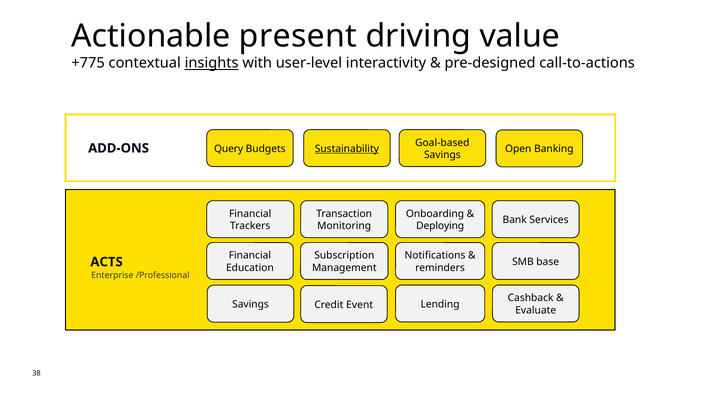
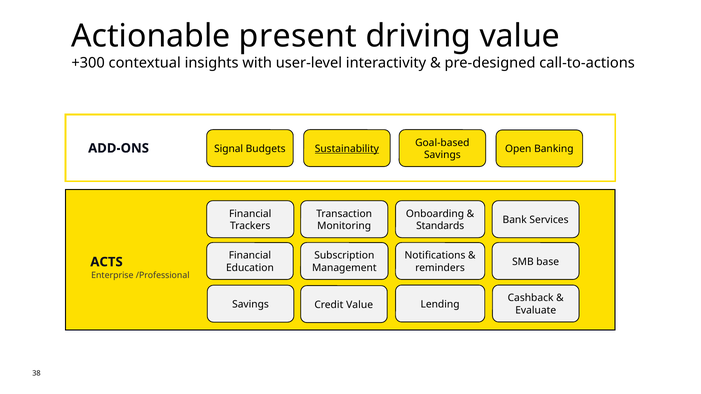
+775: +775 -> +300
insights underline: present -> none
Query: Query -> Signal
Deploying: Deploying -> Standards
Credit Event: Event -> Value
